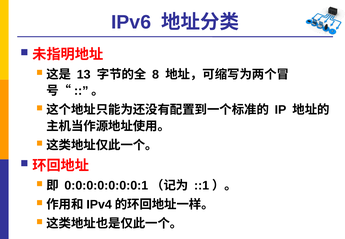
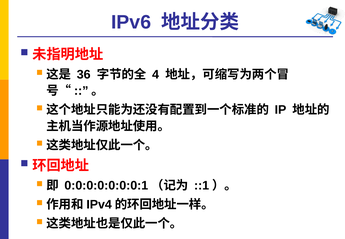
13: 13 -> 36
8: 8 -> 4
